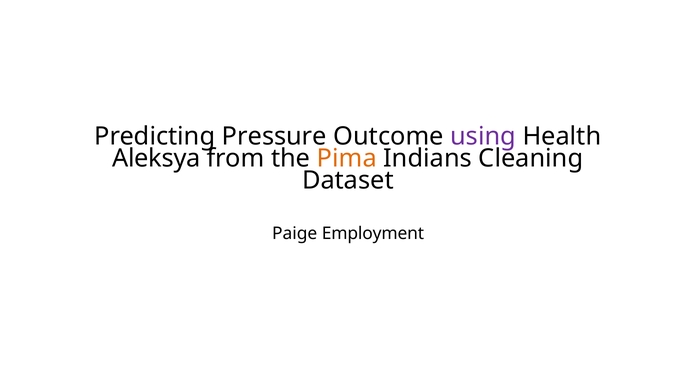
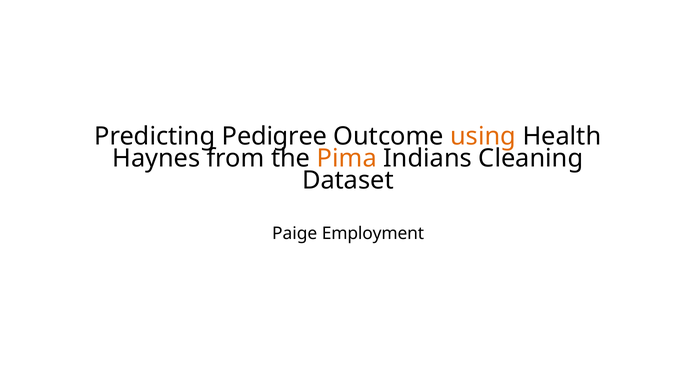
Pressure: Pressure -> Pedigree
using colour: purple -> orange
Aleksya: Aleksya -> Haynes
